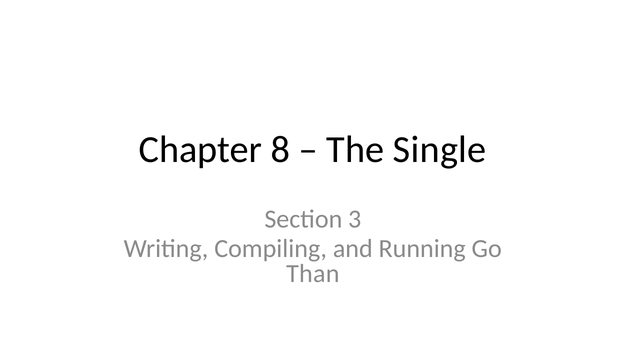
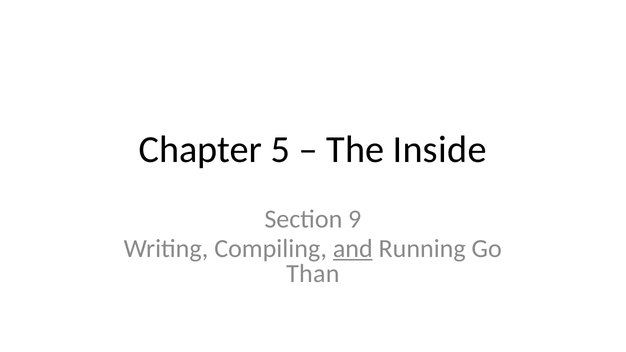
8: 8 -> 5
Single: Single -> Inside
3: 3 -> 9
and underline: none -> present
